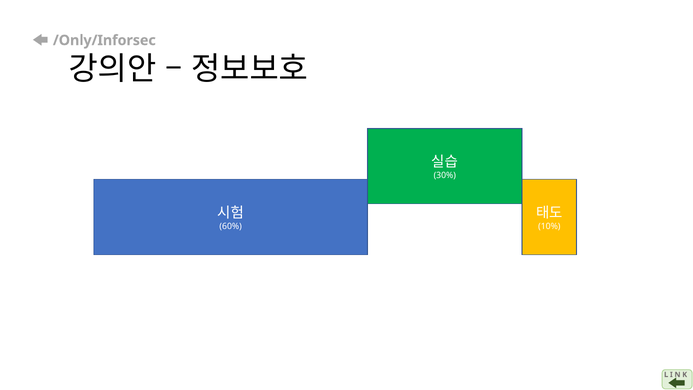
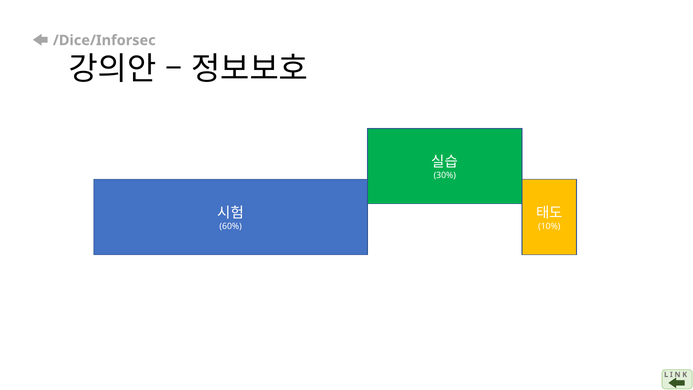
/Only/Inforsec: /Only/Inforsec -> /Dice/Inforsec
